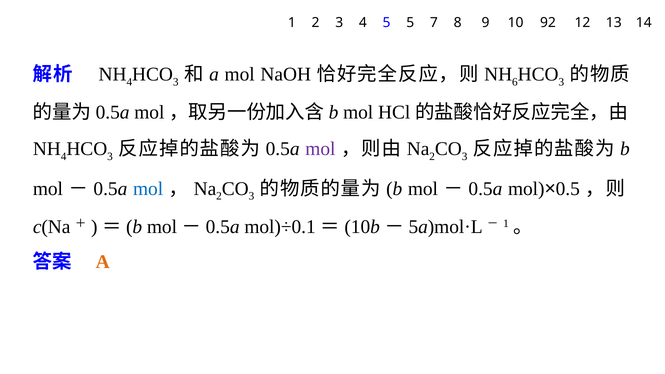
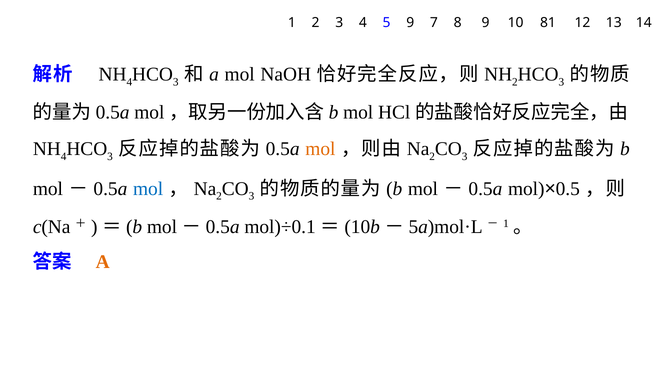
5 5: 5 -> 9
92: 92 -> 81
6 at (515, 82): 6 -> 2
mol at (320, 149) colour: purple -> orange
